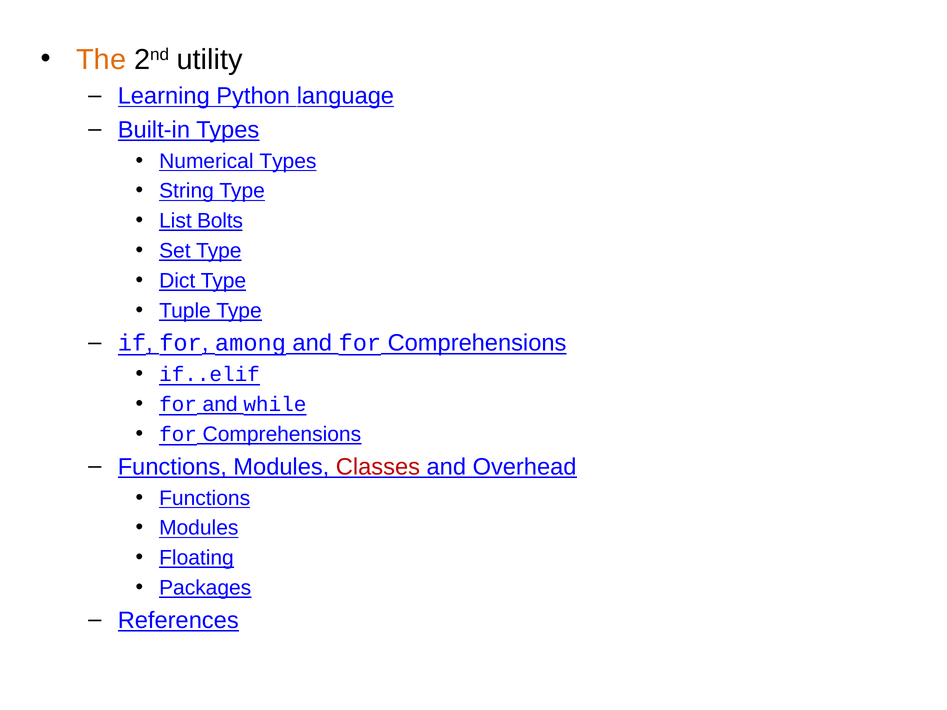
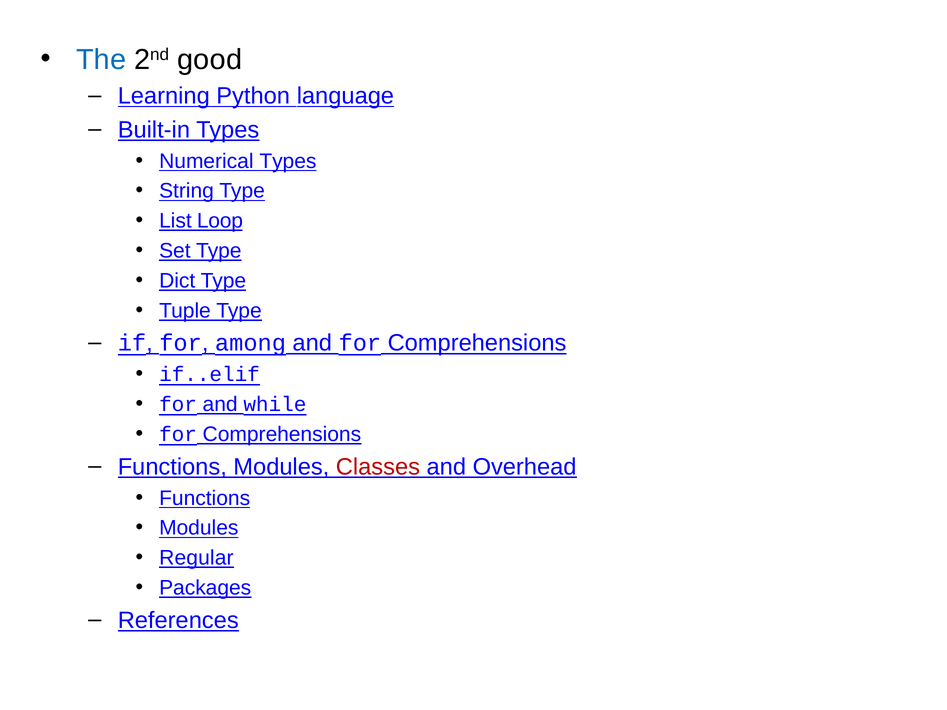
The colour: orange -> blue
utility: utility -> good
Bolts: Bolts -> Loop
Floating: Floating -> Regular
